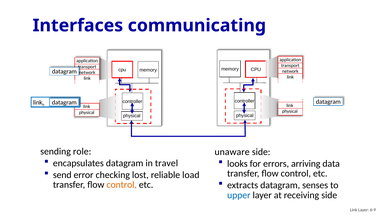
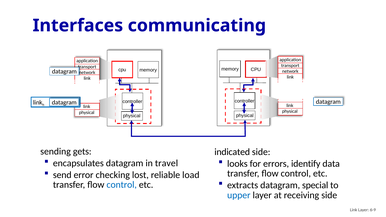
role: role -> gets
unaware: unaware -> indicated
arriving: arriving -> identify
senses: senses -> special
control at (122, 185) colour: orange -> blue
